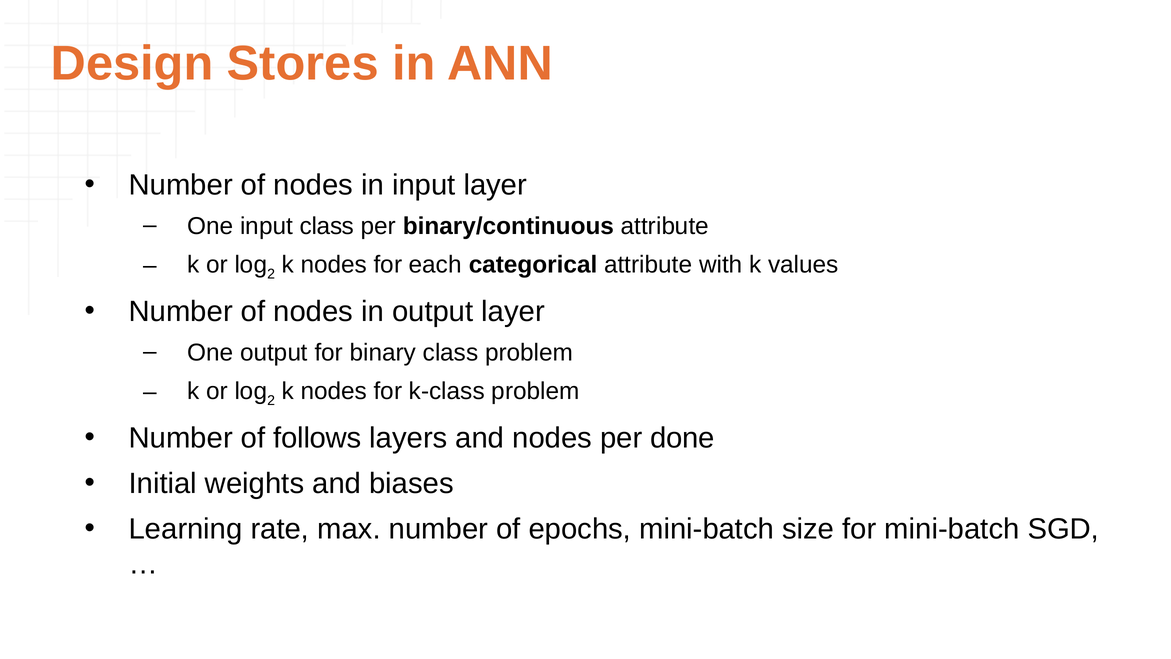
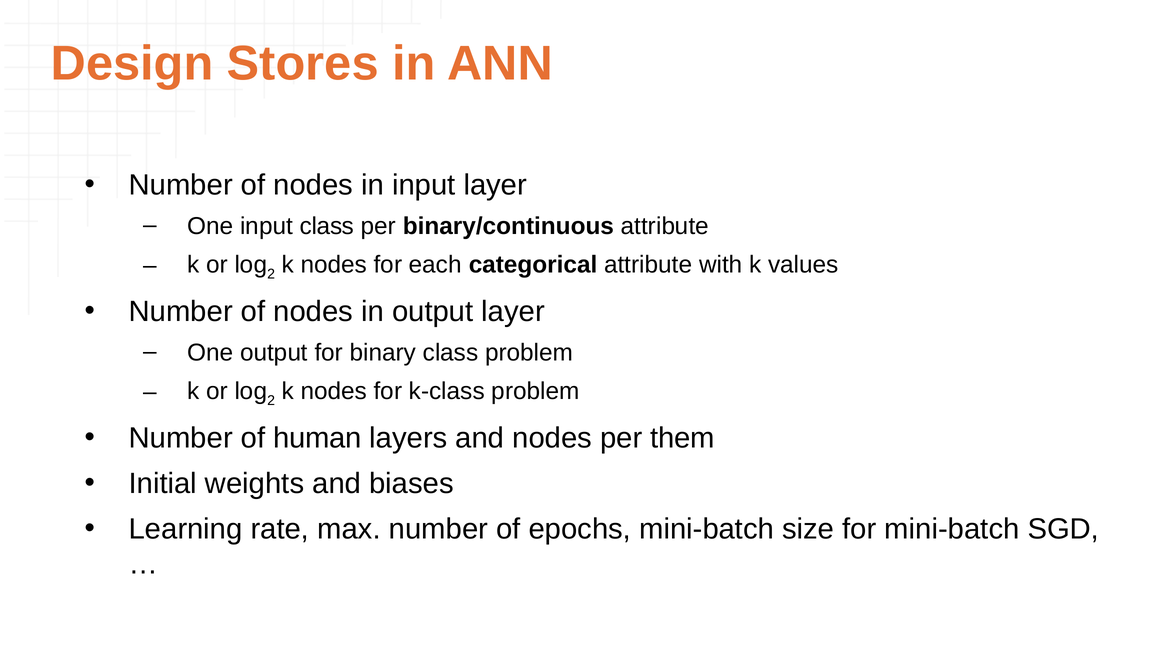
follows: follows -> human
done: done -> them
